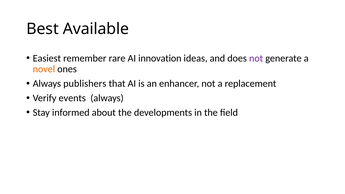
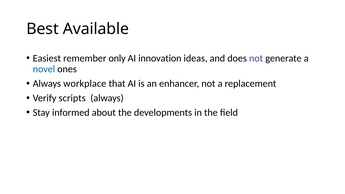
rare: rare -> only
novel colour: orange -> blue
publishers: publishers -> workplace
events: events -> scripts
